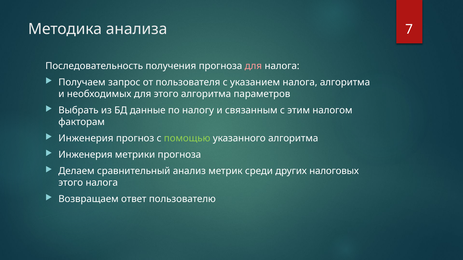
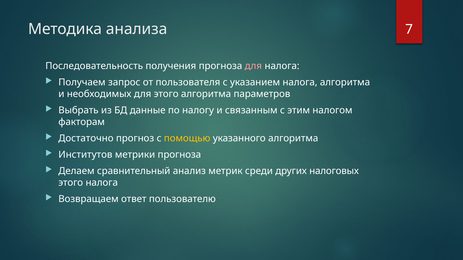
Инженерия at (86, 138): Инженерия -> Достаточно
помощью colour: light green -> yellow
Инженерия at (85, 155): Инженерия -> Институтов
